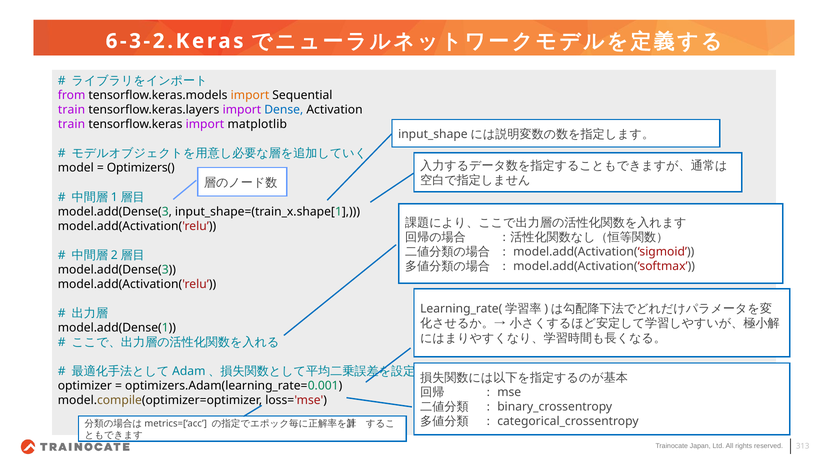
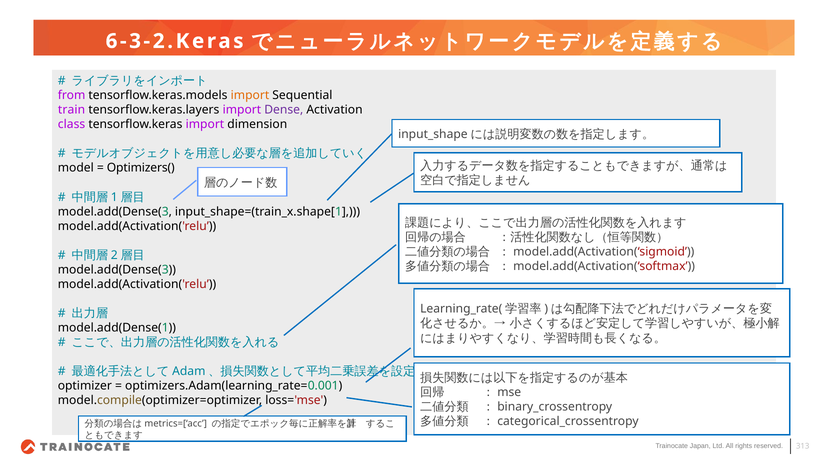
Dense colour: blue -> purple
train at (72, 124): train -> class
matplotlib: matplotlib -> dimension
